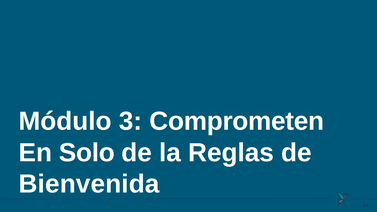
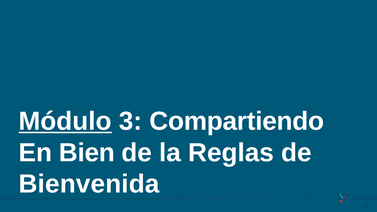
Módulo underline: none -> present
Comprometen: Comprometen -> Compartiendo
Solo: Solo -> Bien
